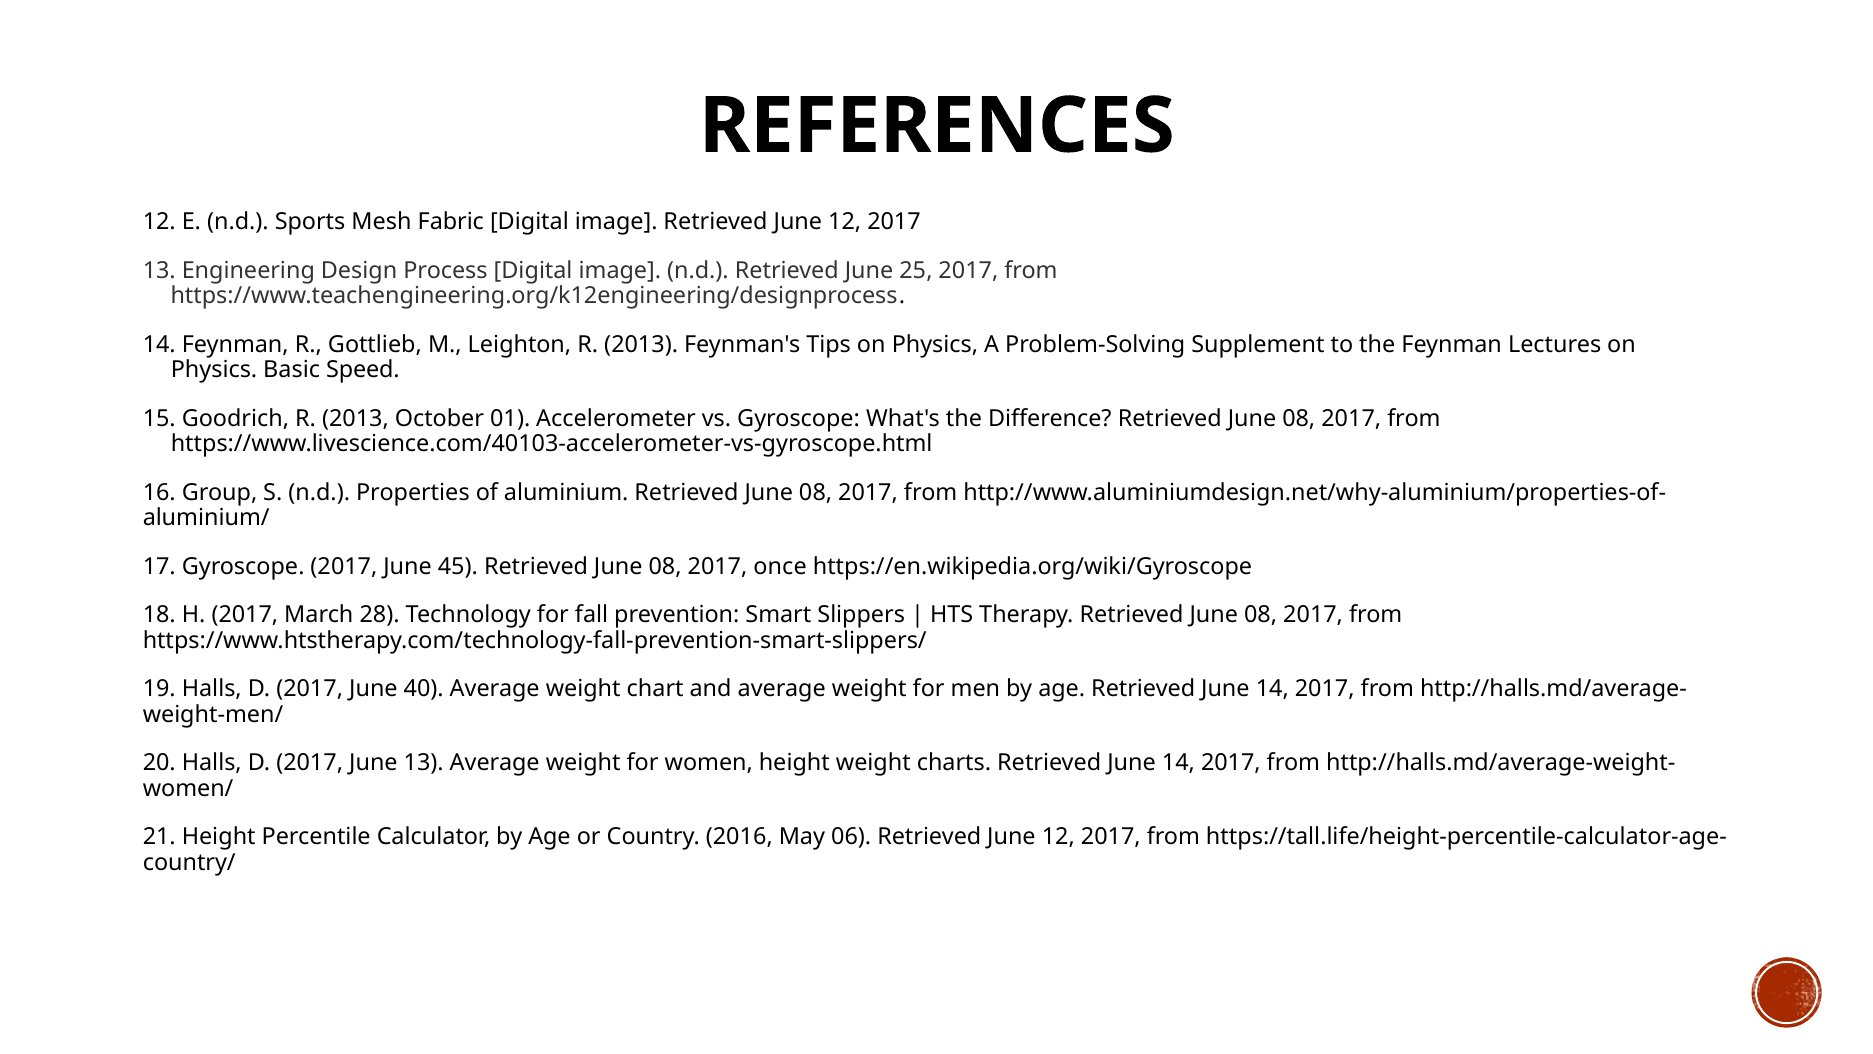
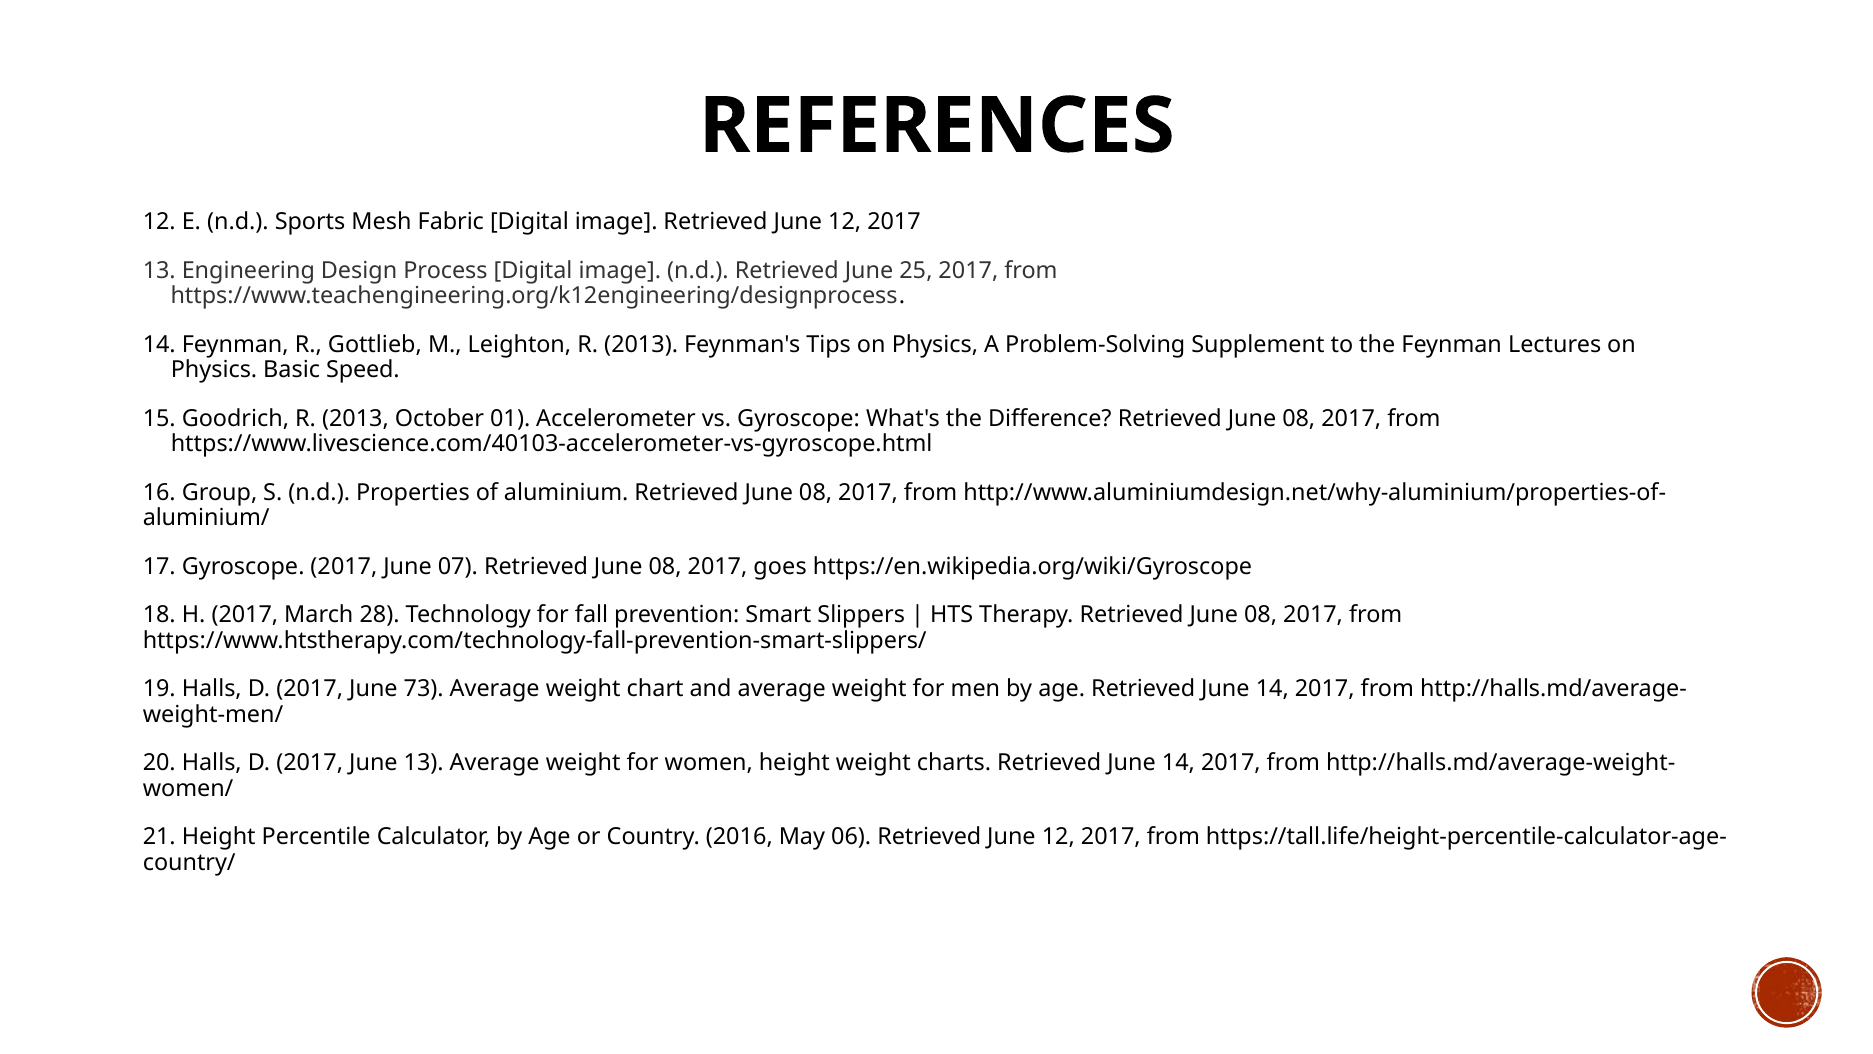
45: 45 -> 07
once: once -> goes
40: 40 -> 73
